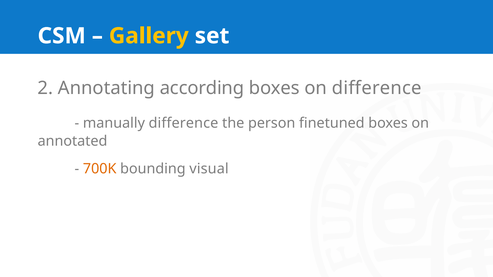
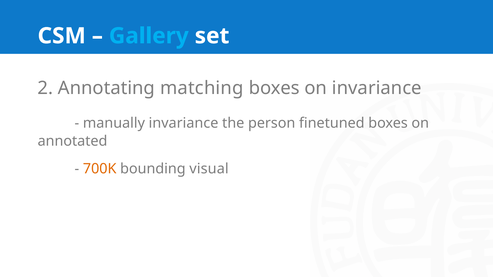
Gallery colour: yellow -> light blue
according: according -> matching
on difference: difference -> invariance
manually difference: difference -> invariance
